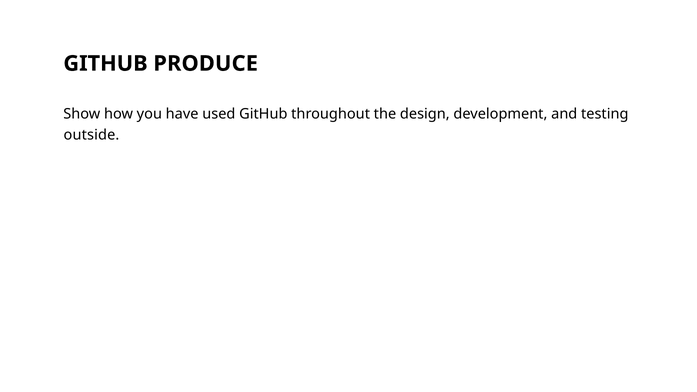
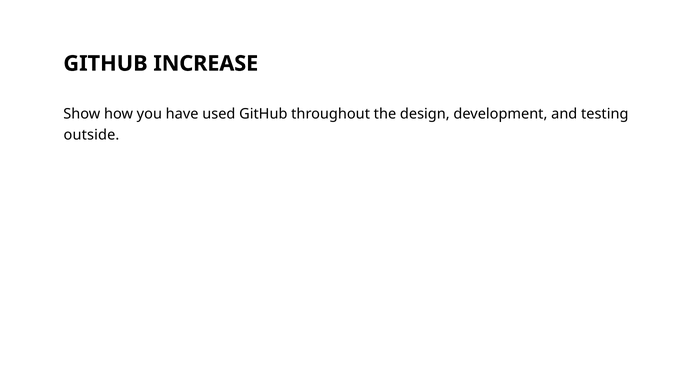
PRODUCE: PRODUCE -> INCREASE
